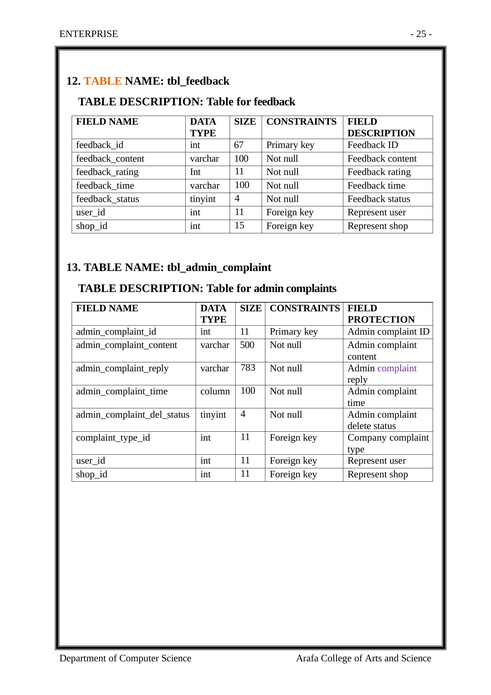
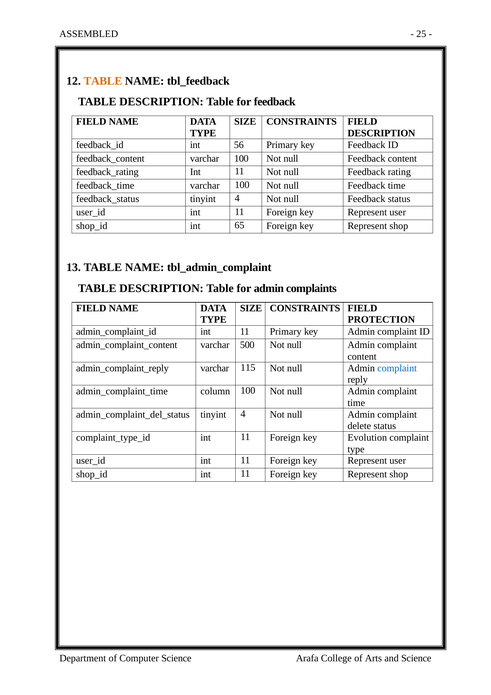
ENTERPRISE: ENTERPRISE -> ASSEMBLED
67: 67 -> 56
15: 15 -> 65
783: 783 -> 115
complaint at (397, 368) colour: purple -> blue
Company: Company -> Evolution
